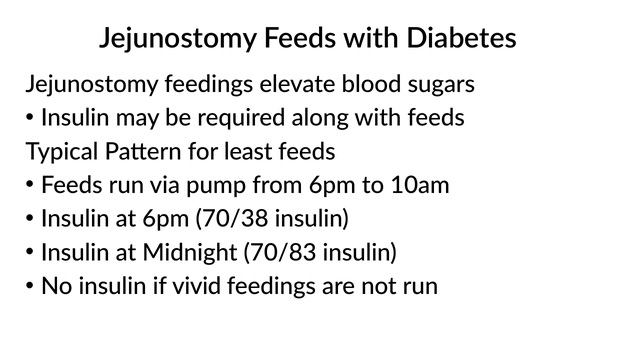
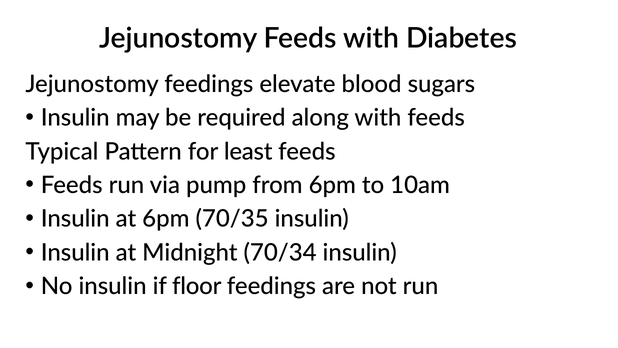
70/38: 70/38 -> 70/35
70/83: 70/83 -> 70/34
vivid: vivid -> floor
